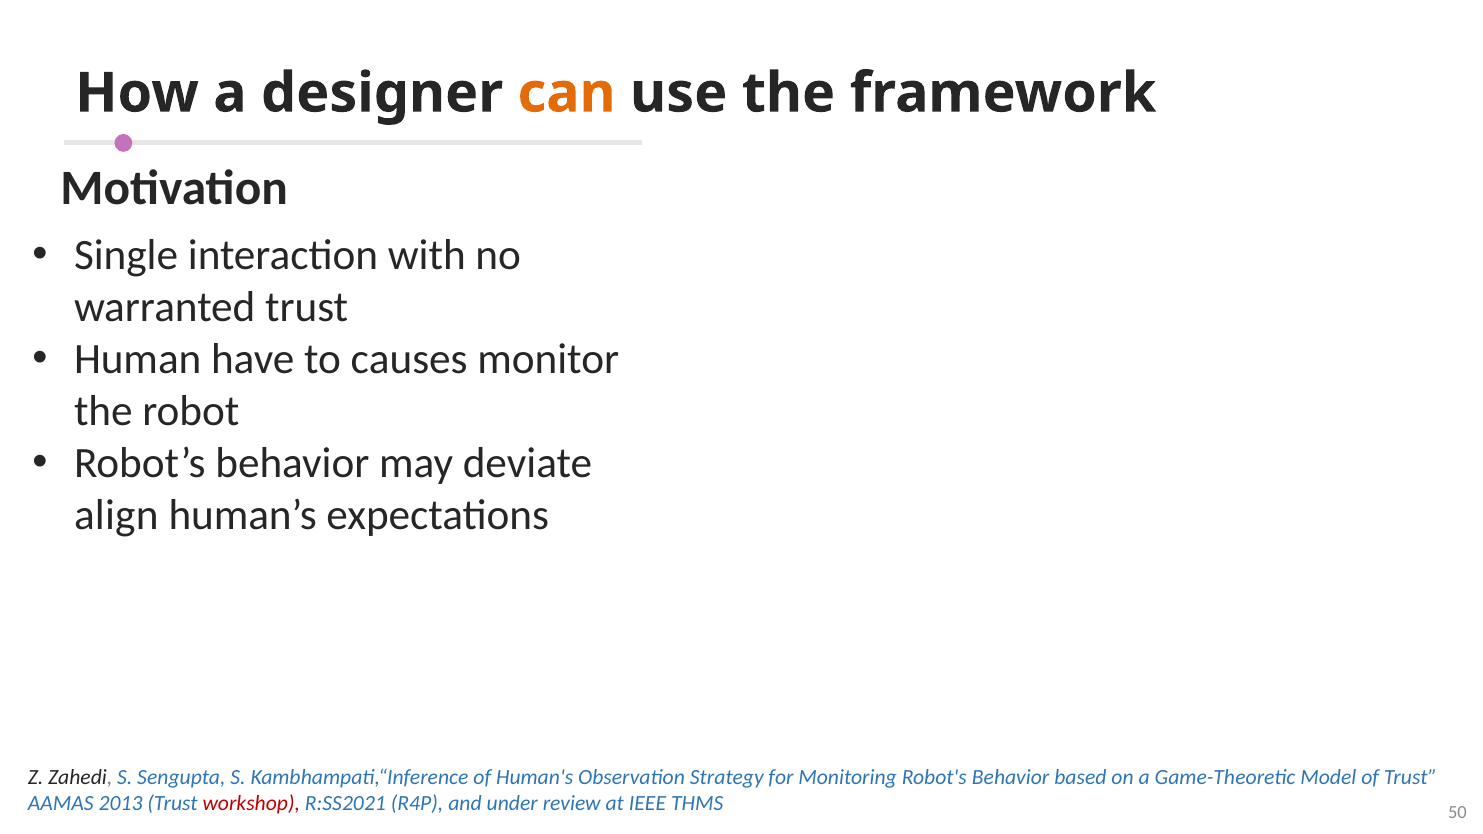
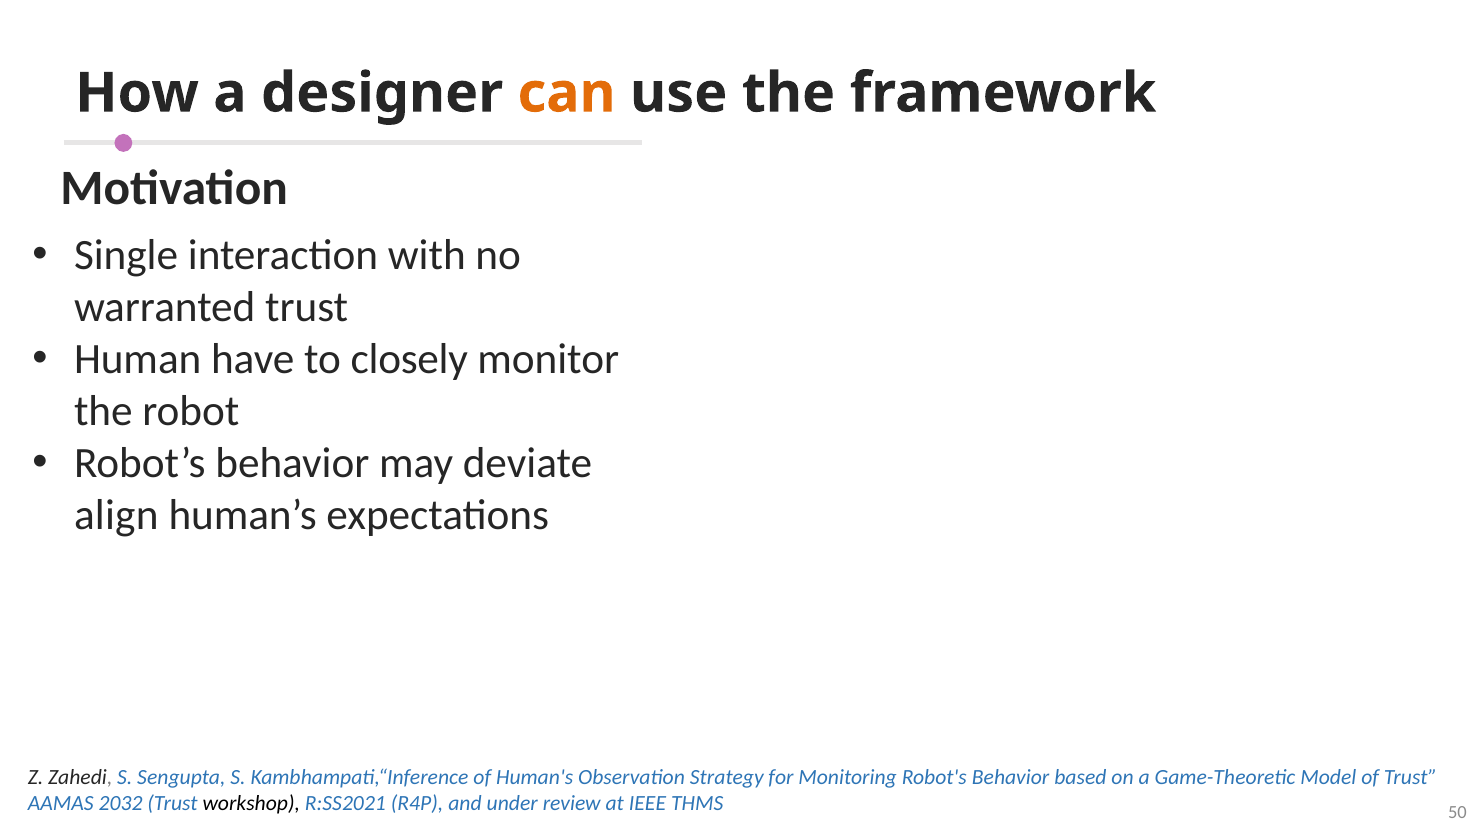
causes: causes -> closely
2013: 2013 -> 2032
workshop colour: red -> black
